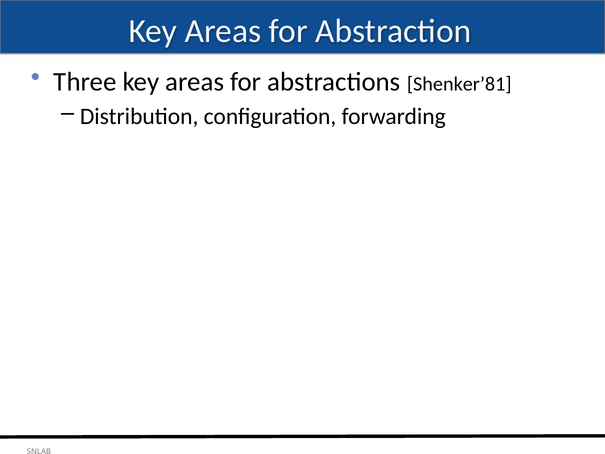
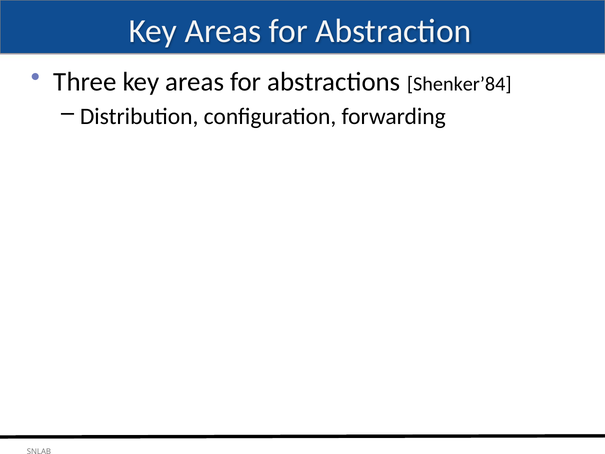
Shenker’81: Shenker’81 -> Shenker’84
